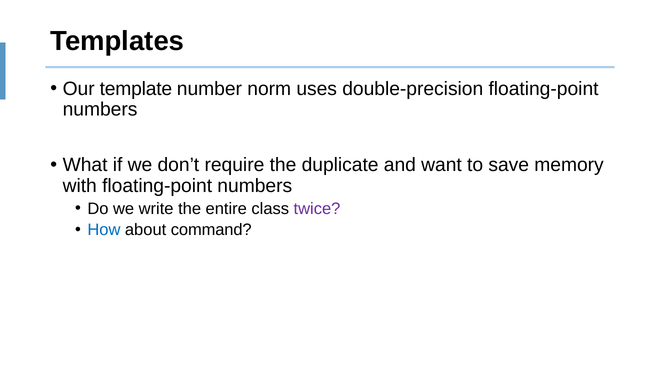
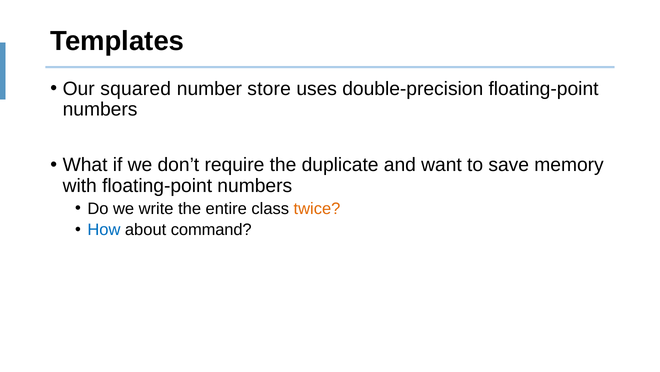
template: template -> squared
norm: norm -> store
twice colour: purple -> orange
